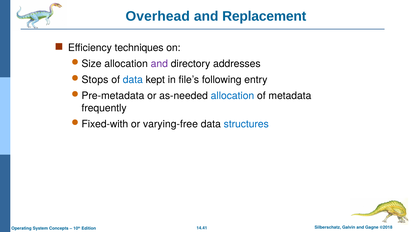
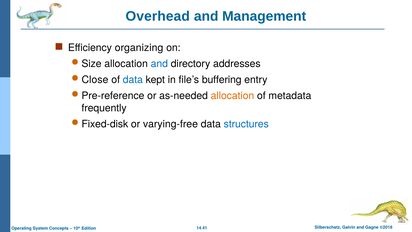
Replacement: Replacement -> Management
techniques: techniques -> organizing
and at (159, 64) colour: purple -> blue
Stops: Stops -> Close
following: following -> buffering
Pre-metadata: Pre-metadata -> Pre-reference
allocation at (232, 96) colour: blue -> orange
Fixed-with: Fixed-with -> Fixed-disk
